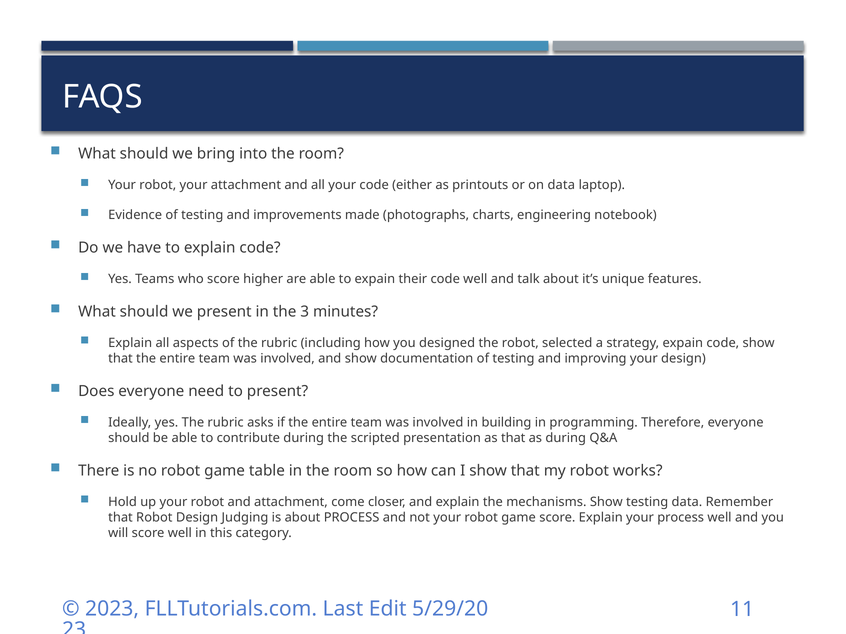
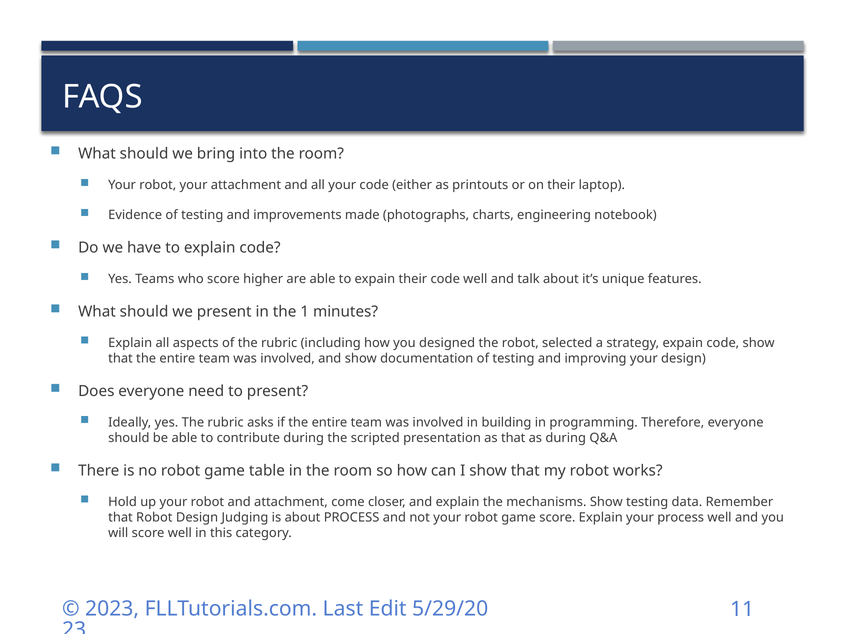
on data: data -> their
3: 3 -> 1
